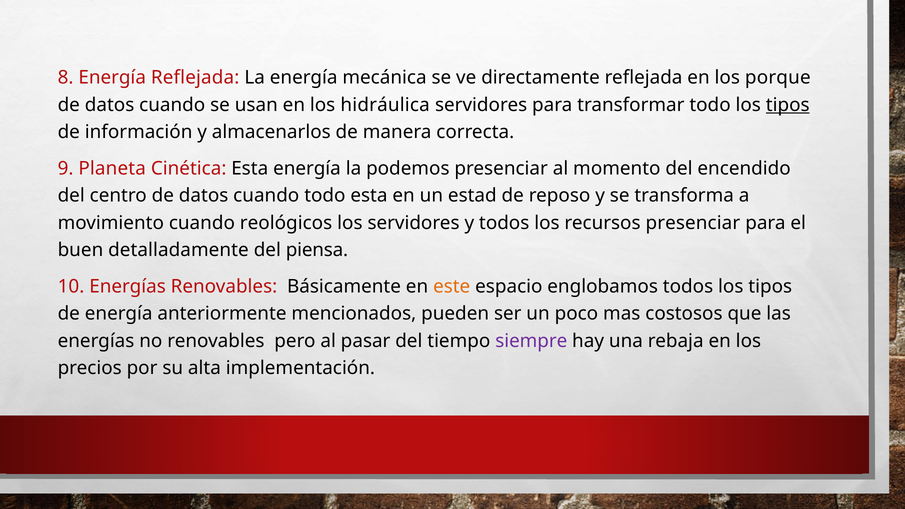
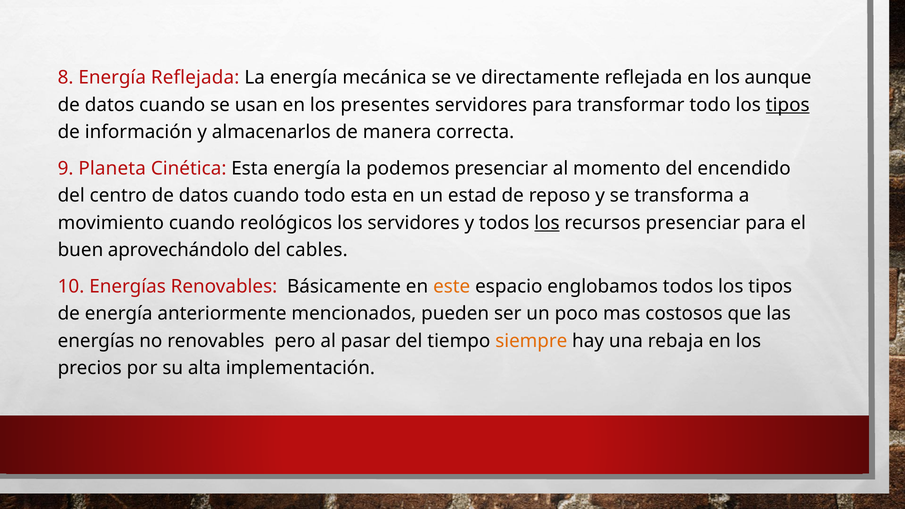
porque: porque -> aunque
hidráulica: hidráulica -> presentes
los at (547, 223) underline: none -> present
detalladamente: detalladamente -> aprovechándolo
piensa: piensa -> cables
siempre colour: purple -> orange
